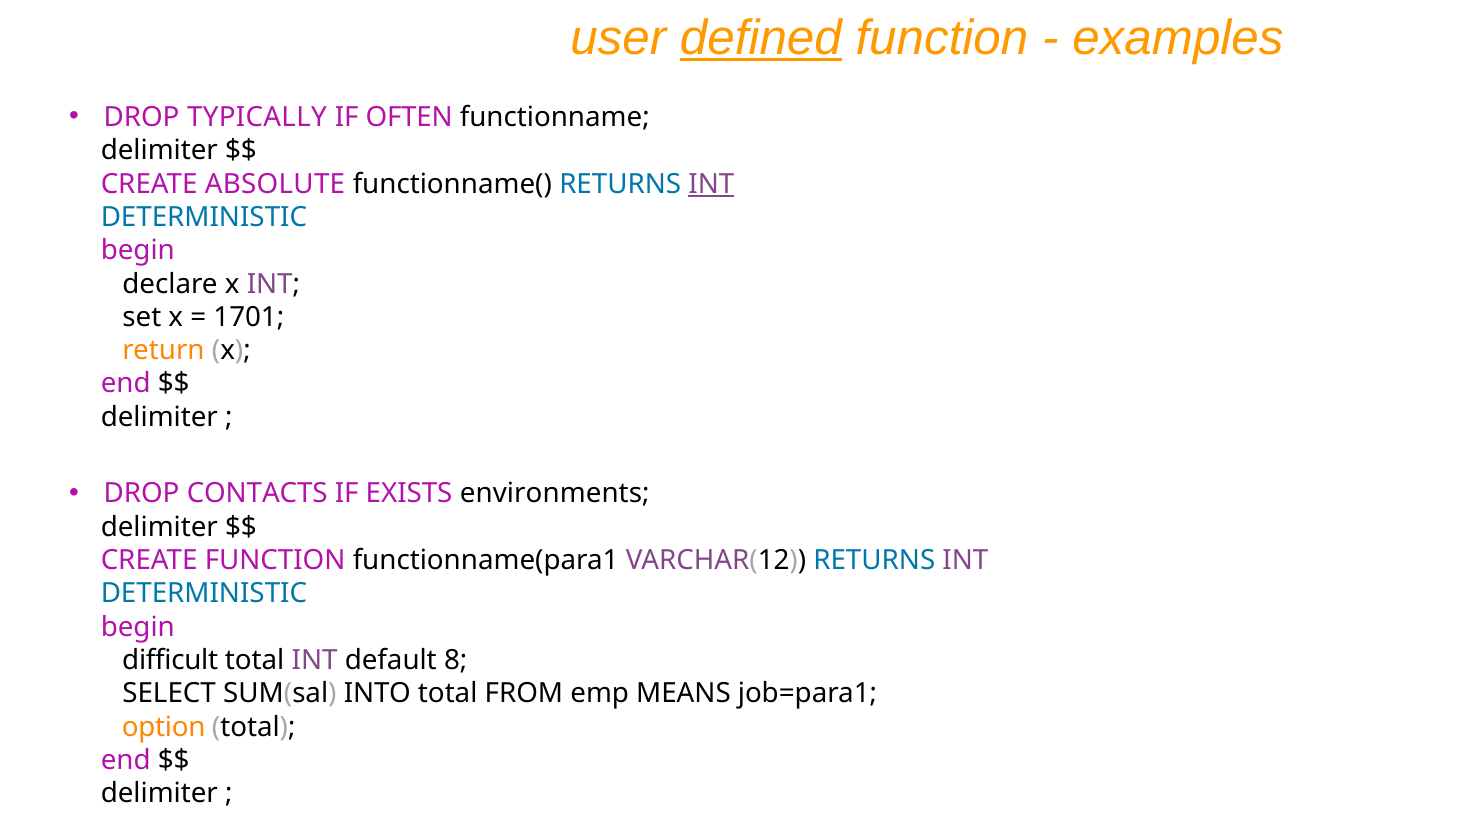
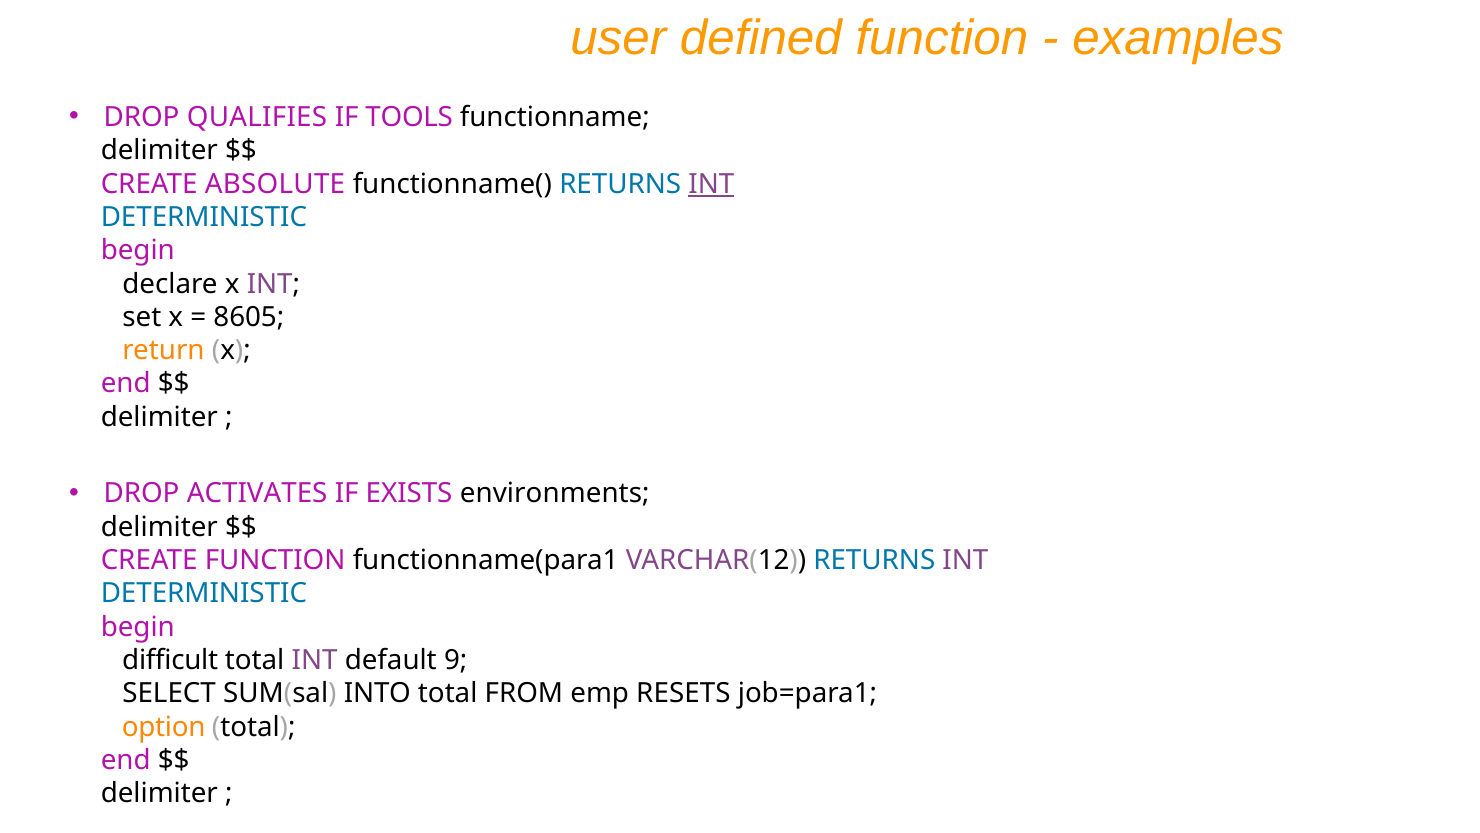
defined underline: present -> none
TYPICALLY: TYPICALLY -> QUALIFIES
OFTEN: OFTEN -> TOOLS
1701: 1701 -> 8605
CONTACTS: CONTACTS -> ACTIVATES
8: 8 -> 9
MEANS: MEANS -> RESETS
